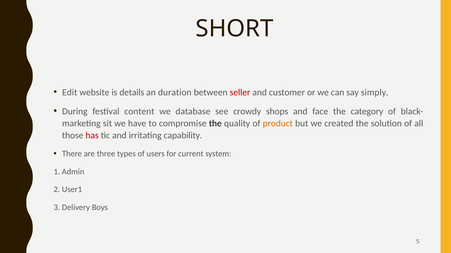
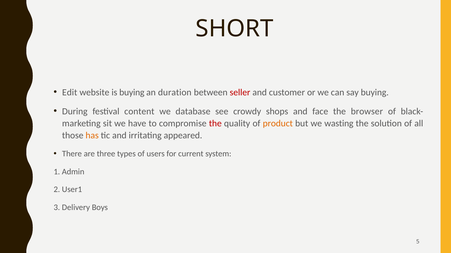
is details: details -> buying
say simply: simply -> buying
category: category -> browser
the at (215, 124) colour: black -> red
created: created -> wasting
has colour: red -> orange
capability: capability -> appeared
